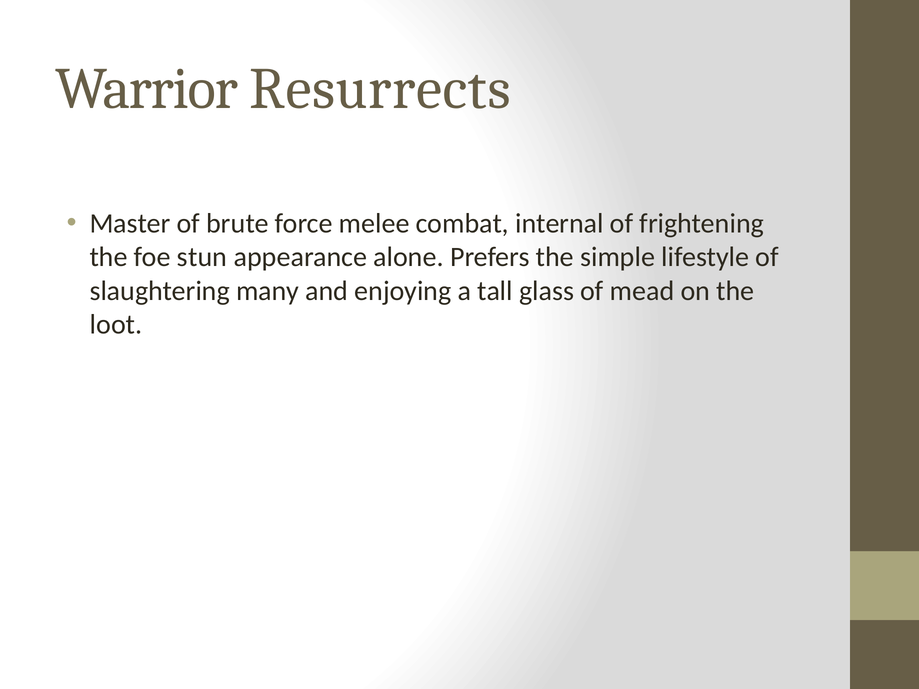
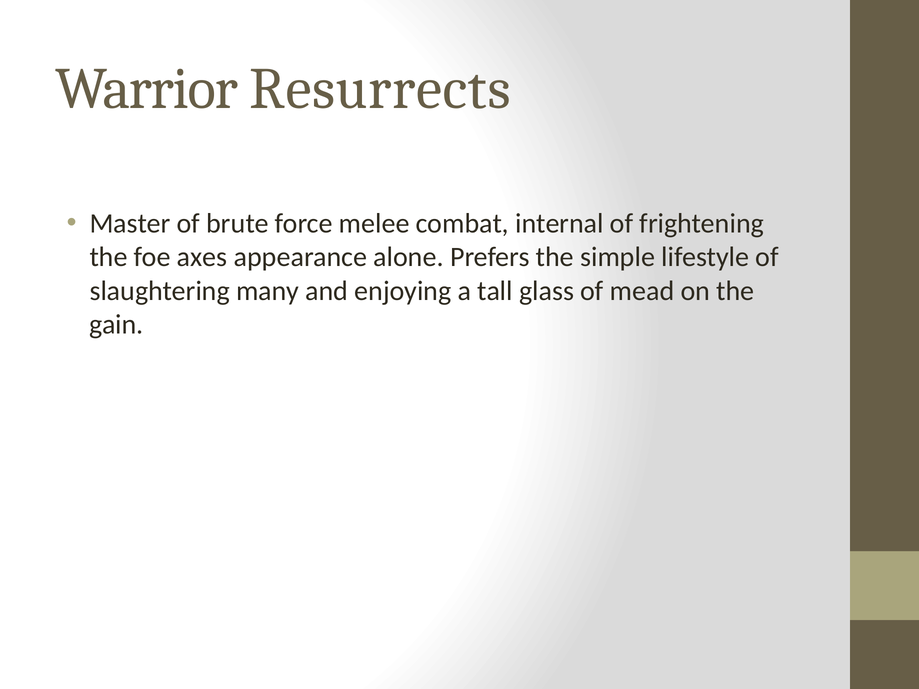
stun: stun -> axes
loot: loot -> gain
